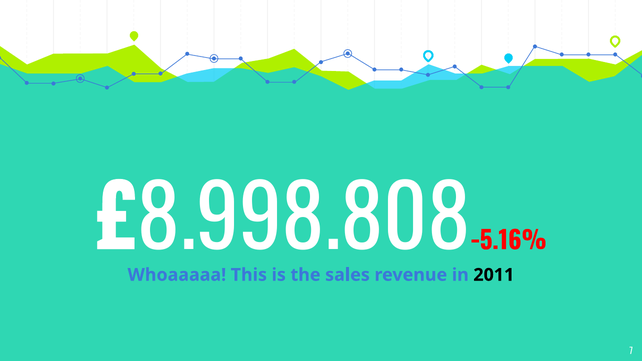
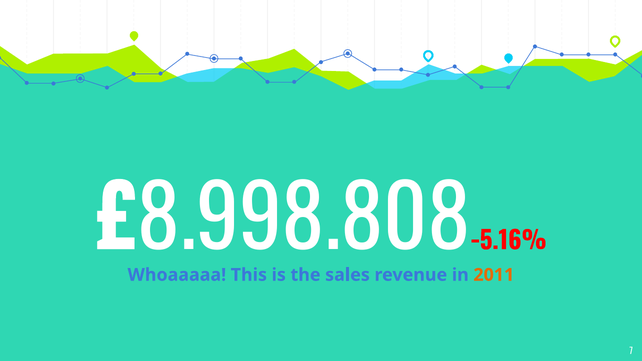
2011 colour: black -> orange
